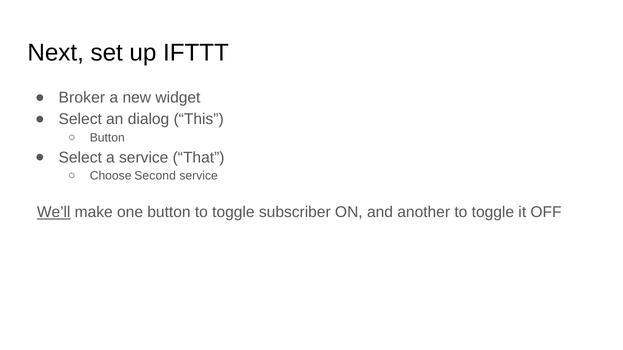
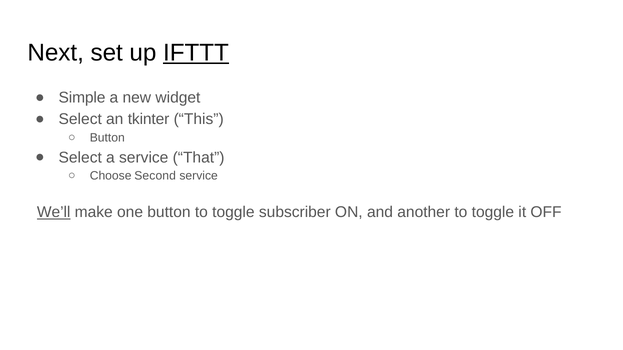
IFTTT underline: none -> present
Broker: Broker -> Simple
dialog: dialog -> tkinter
